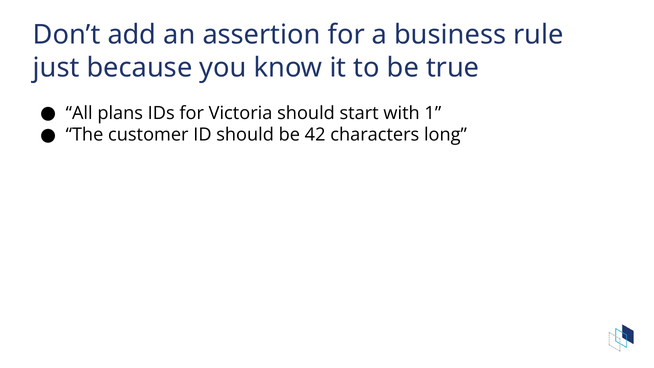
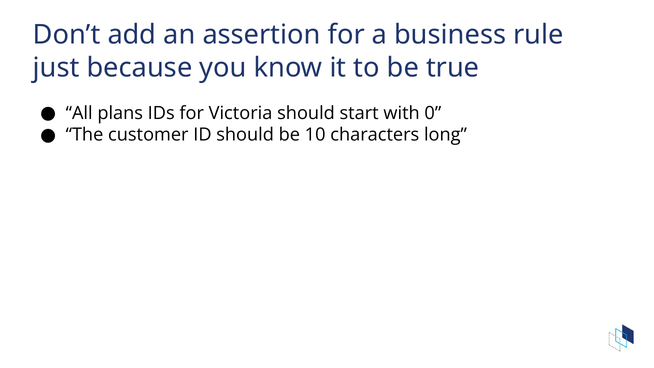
1: 1 -> 0
42: 42 -> 10
